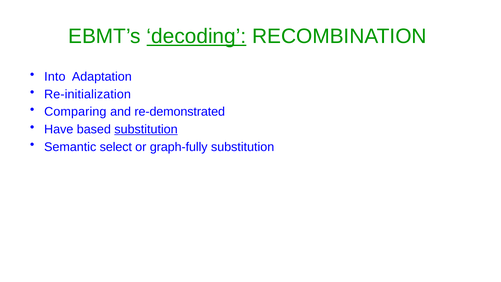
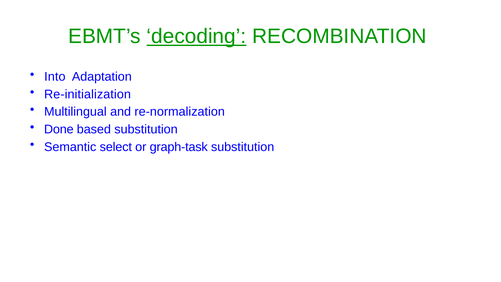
Comparing: Comparing -> Multilingual
re-demonstrated: re-demonstrated -> re-normalization
Have: Have -> Done
substitution at (146, 129) underline: present -> none
graph-fully: graph-fully -> graph-task
